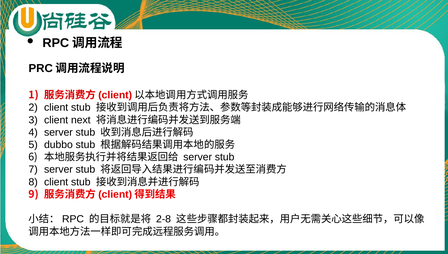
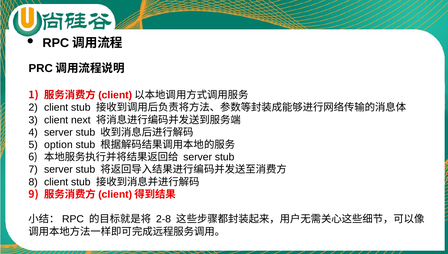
dubbo: dubbo -> option
